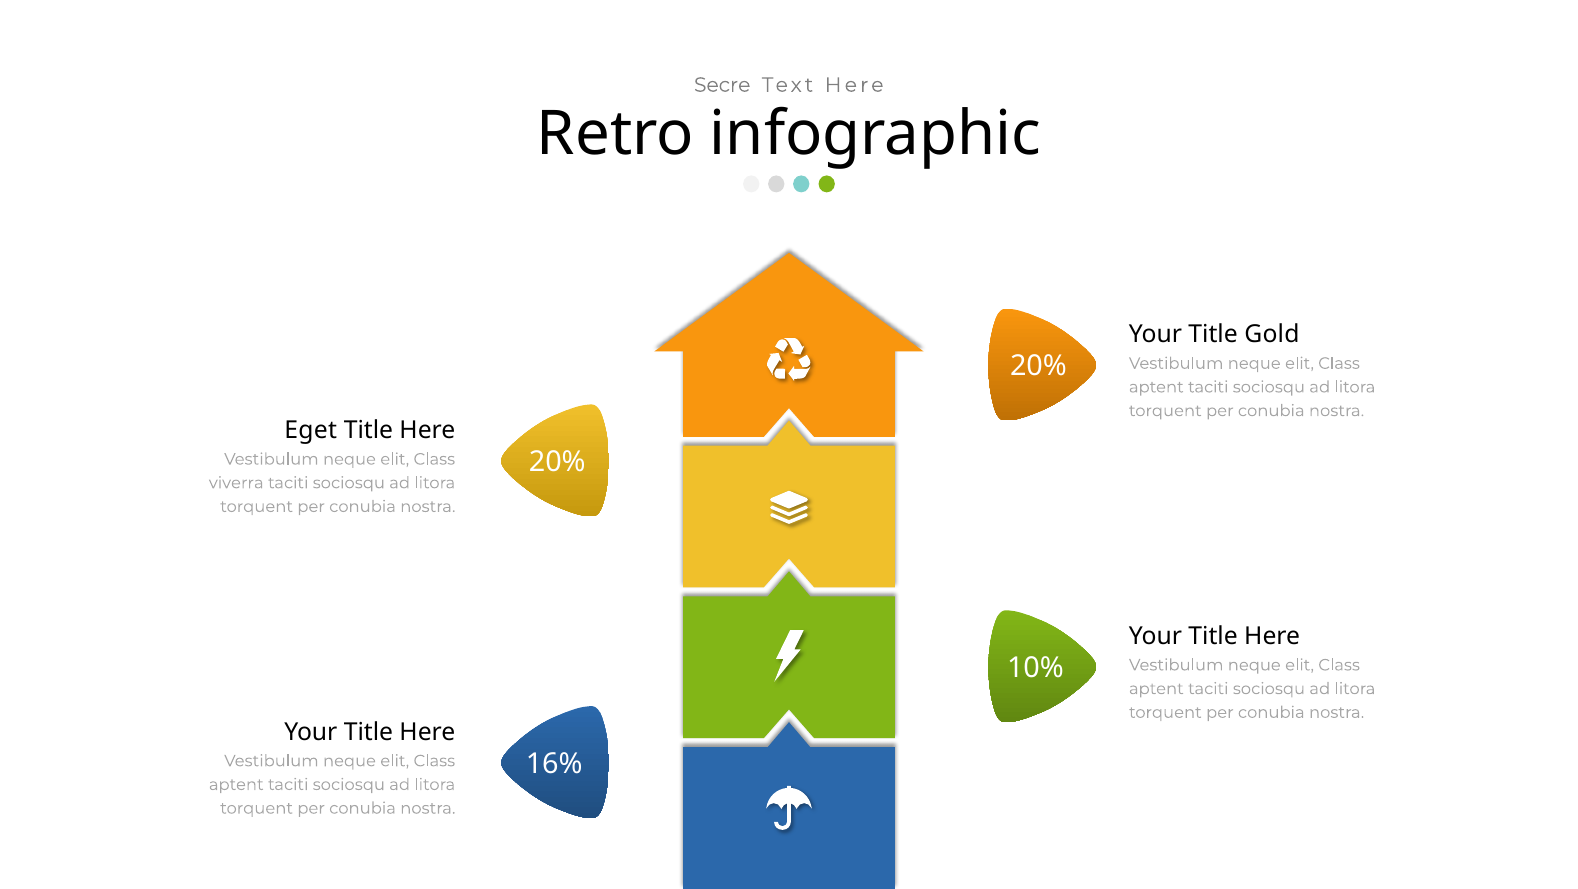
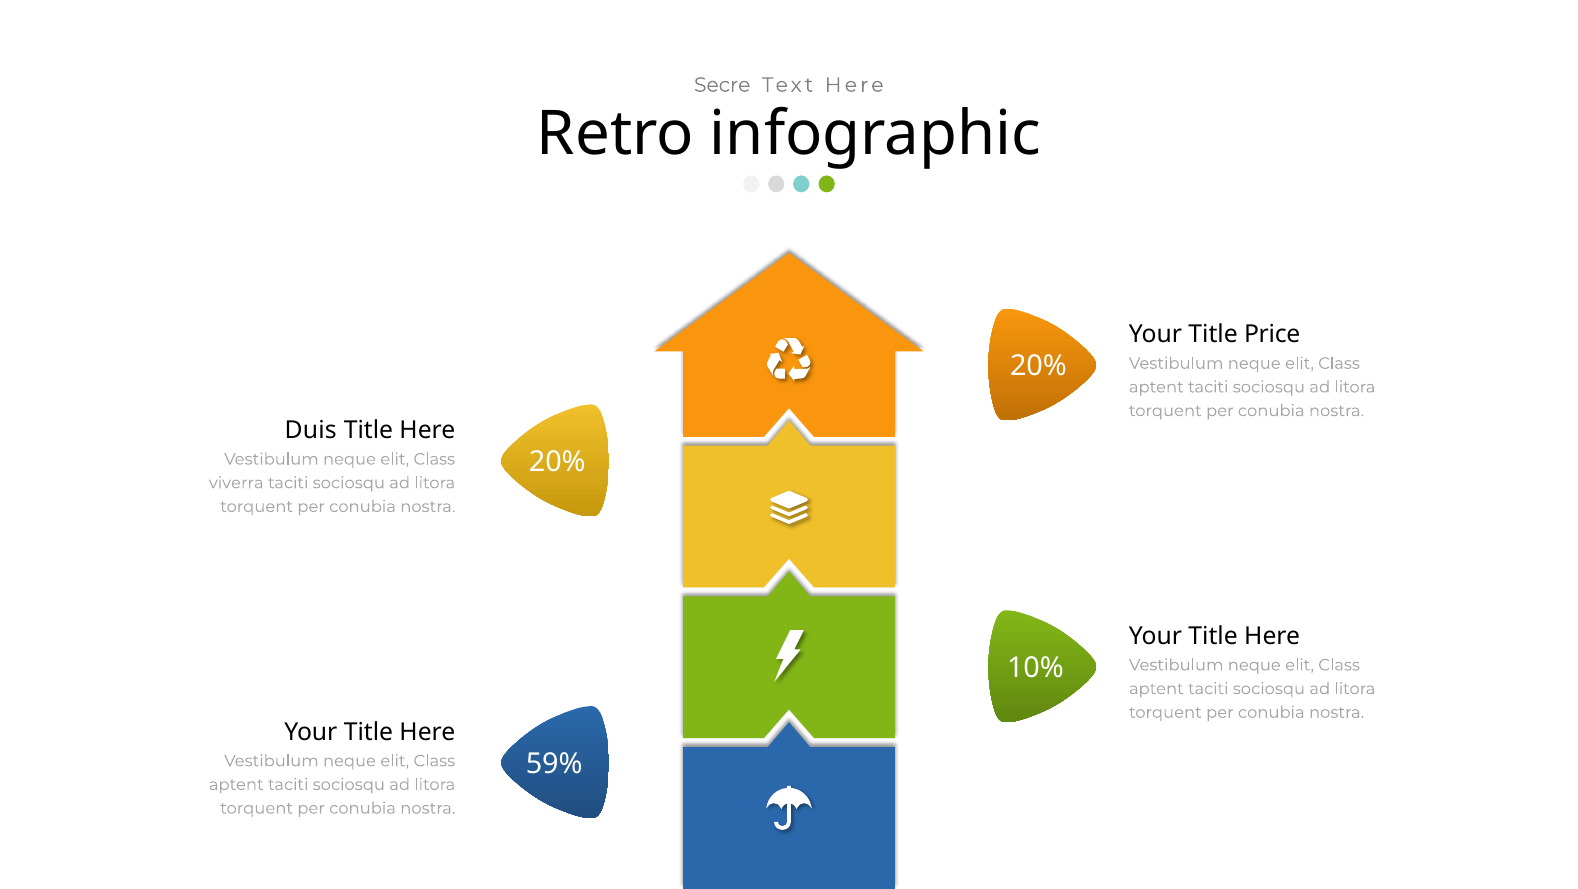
Gold: Gold -> Price
Eget: Eget -> Duis
16%: 16% -> 59%
